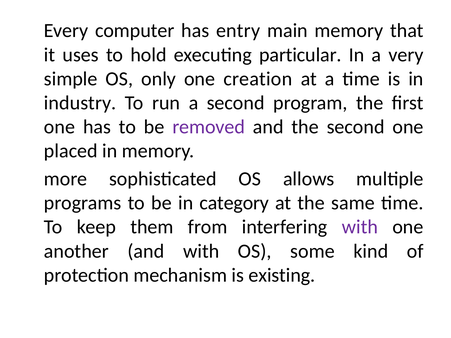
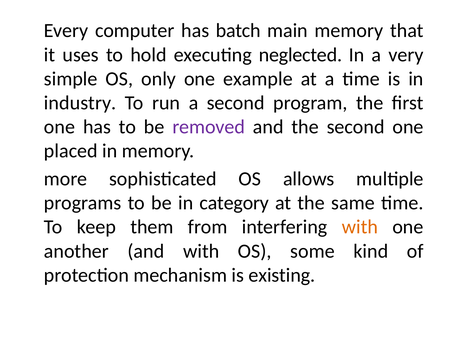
entry: entry -> batch
particular: particular -> neglected
creation: creation -> example
with at (360, 227) colour: purple -> orange
